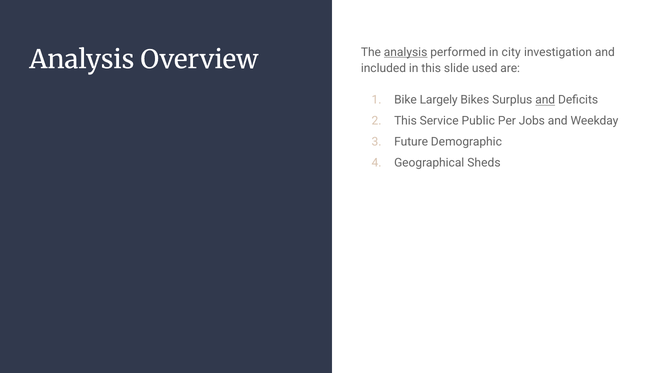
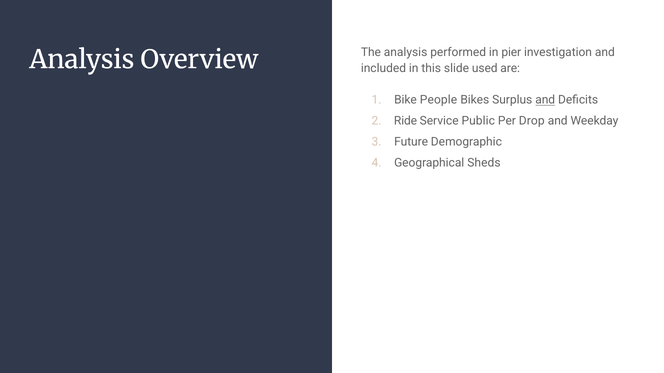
analysis at (406, 52) underline: present -> none
city: city -> pier
Largely: Largely -> People
This at (405, 121): This -> Ride
Jobs: Jobs -> Drop
